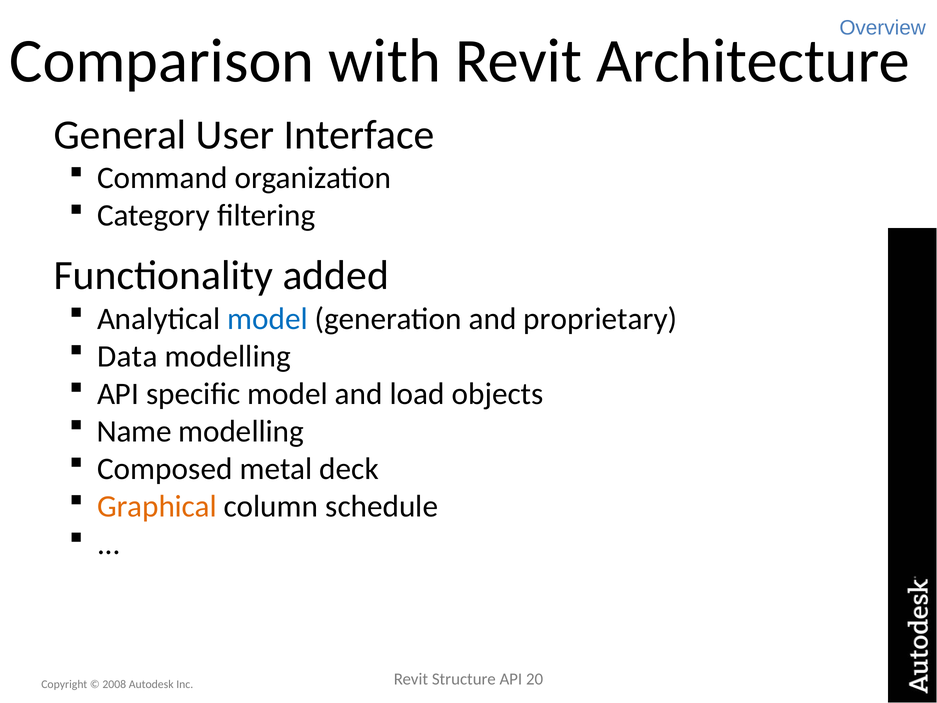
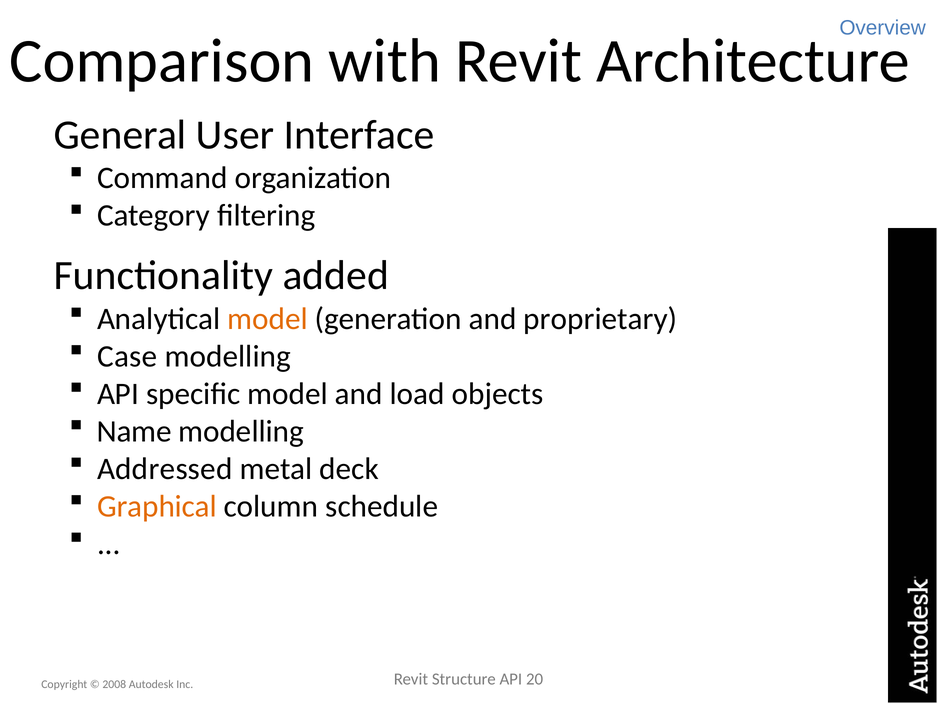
model at (268, 319) colour: blue -> orange
Data: Data -> Case
Composed: Composed -> Addressed
